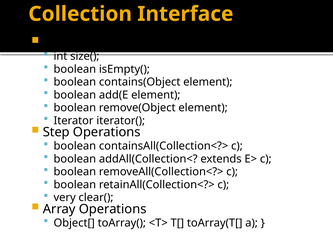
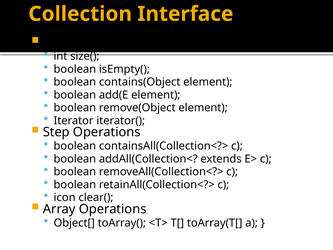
very: very -> icon
